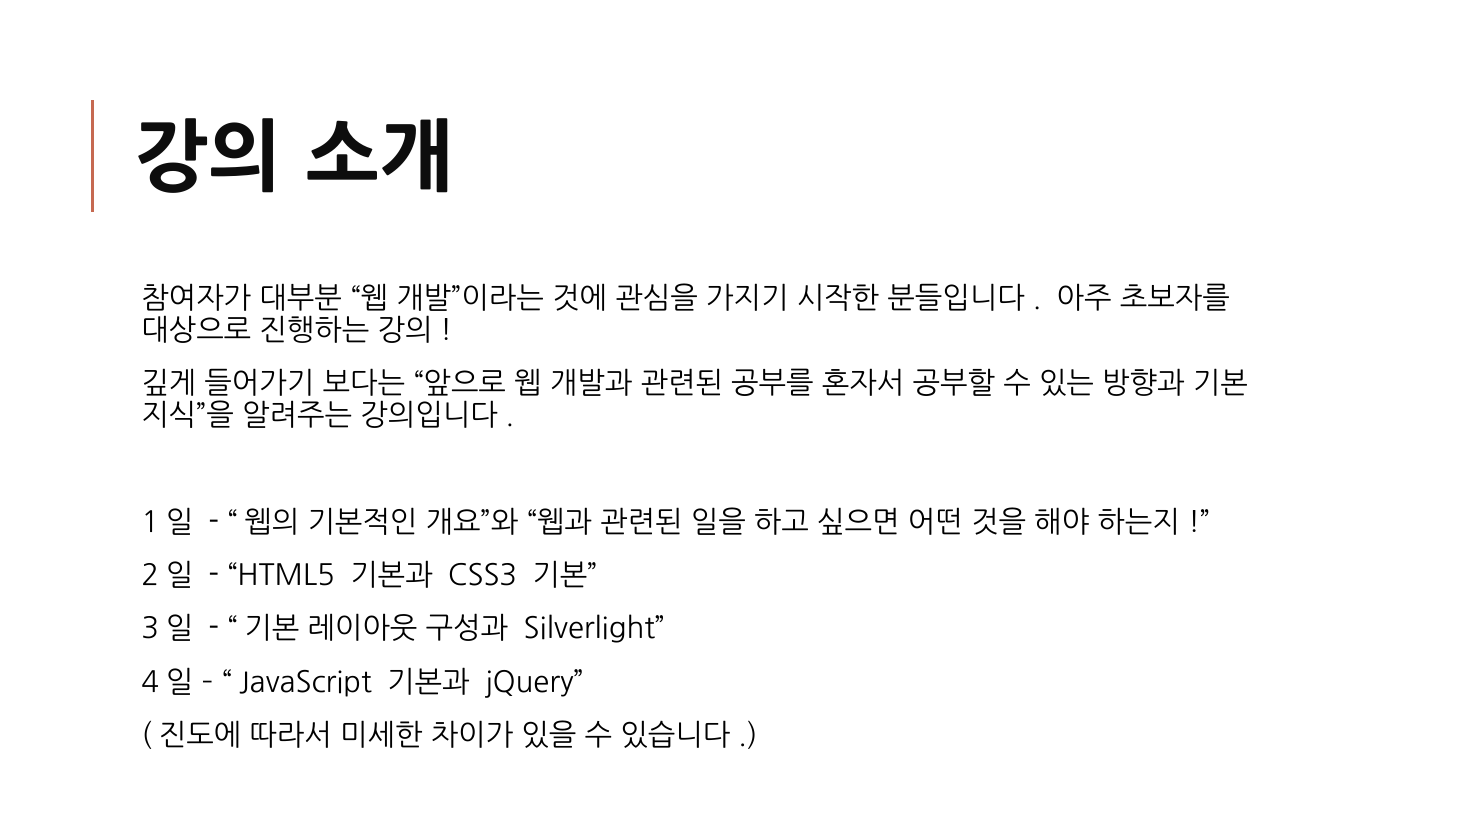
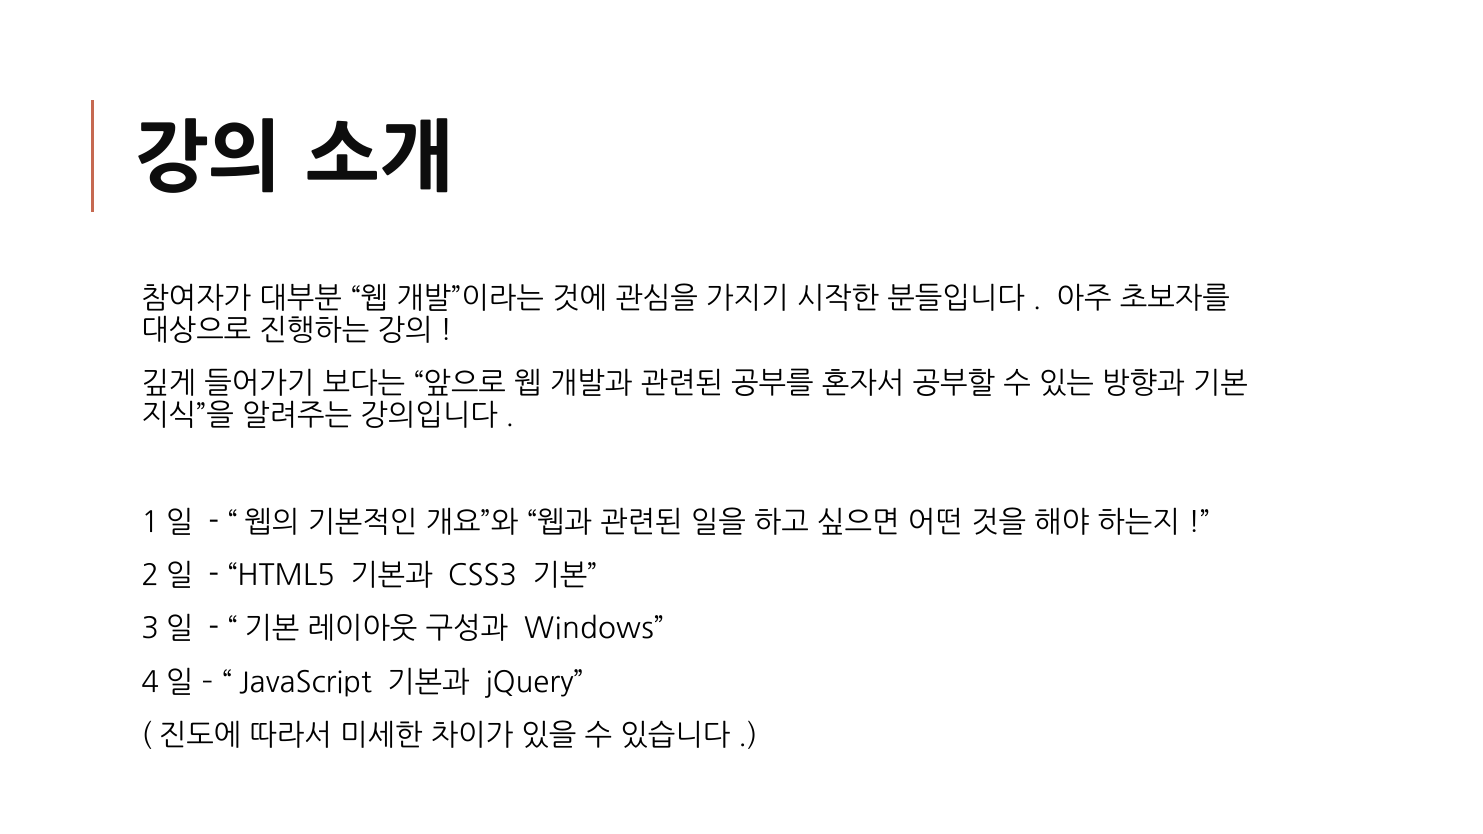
Silverlight: Silverlight -> Windows
